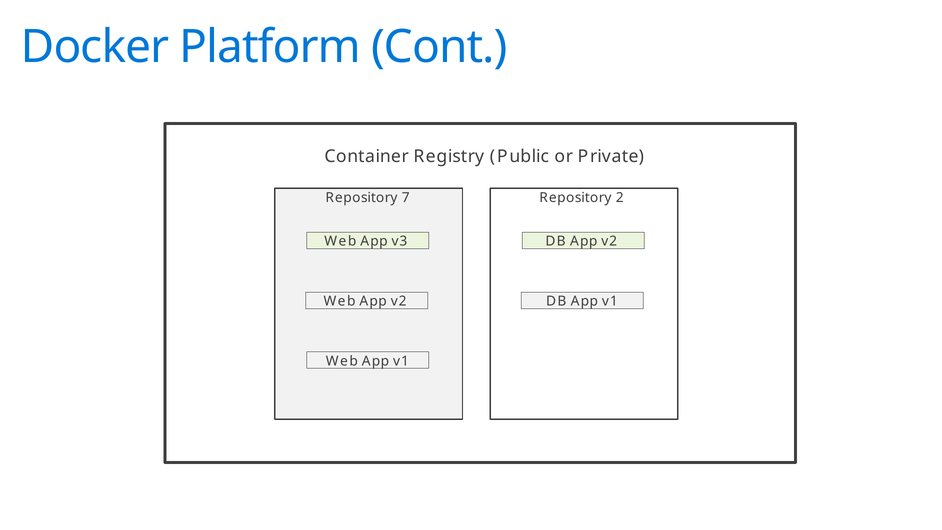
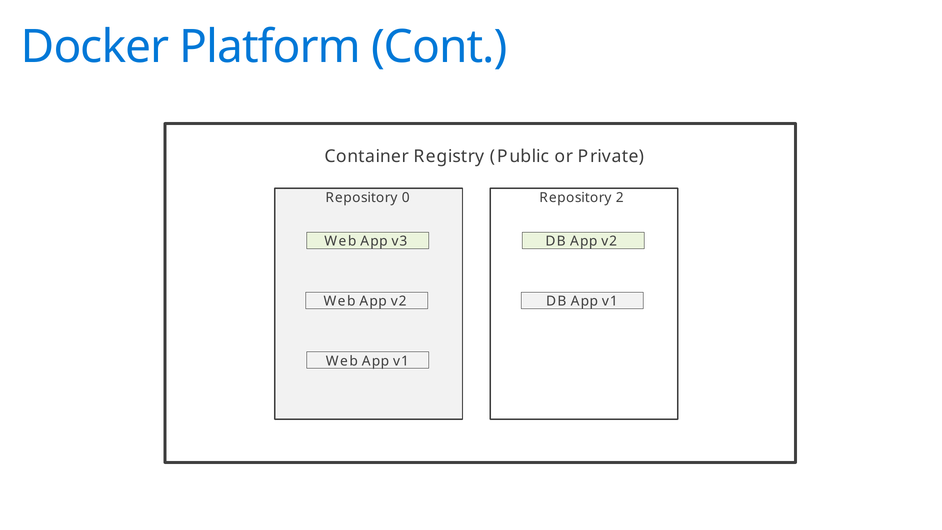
7: 7 -> 0
